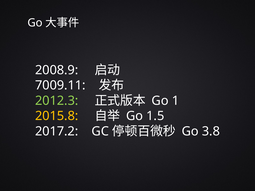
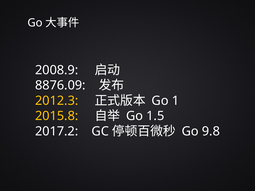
7009.11: 7009.11 -> 8876.09
2012.3 colour: light green -> yellow
3.8: 3.8 -> 9.8
